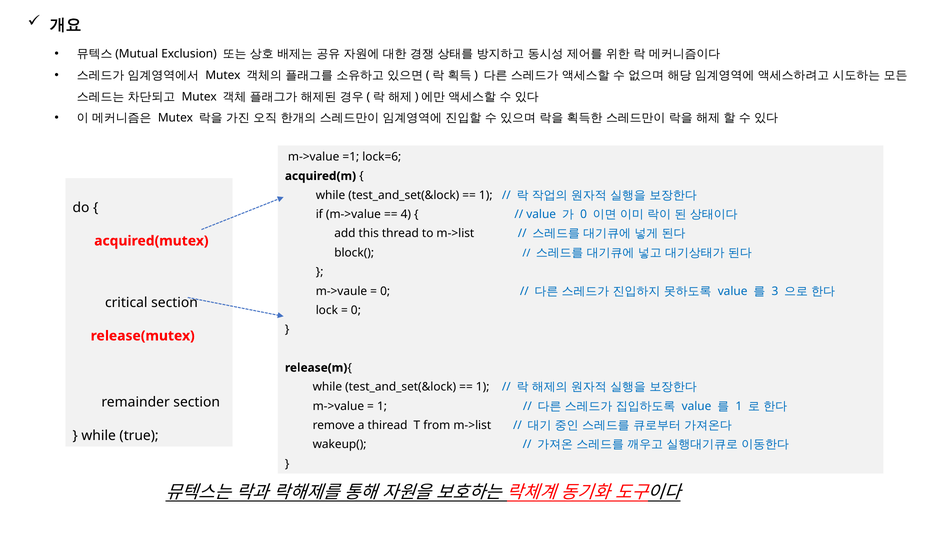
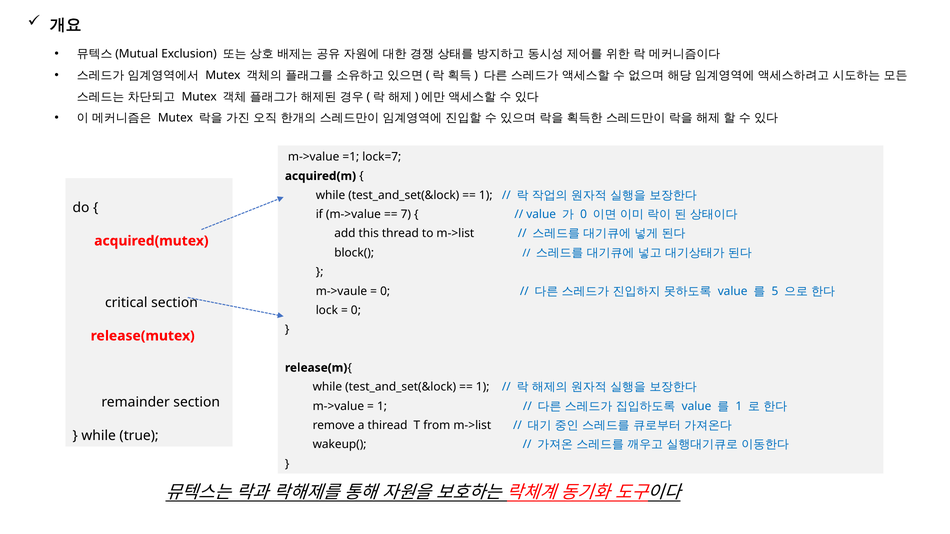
lock=6: lock=6 -> lock=7
4: 4 -> 7
3: 3 -> 5
